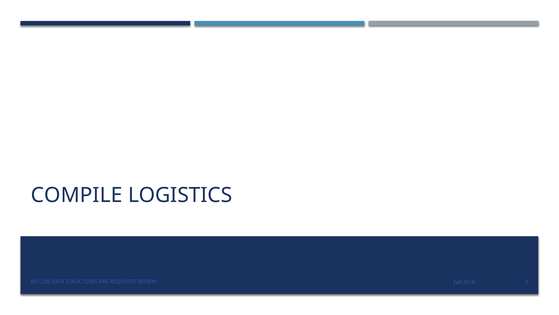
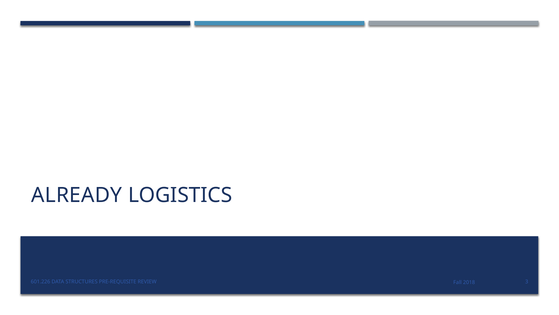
COMPILE: COMPILE -> ALREADY
